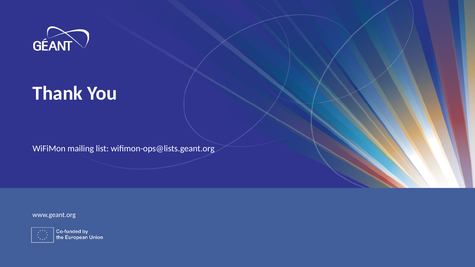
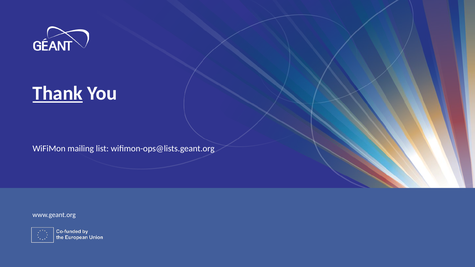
Thank underline: none -> present
